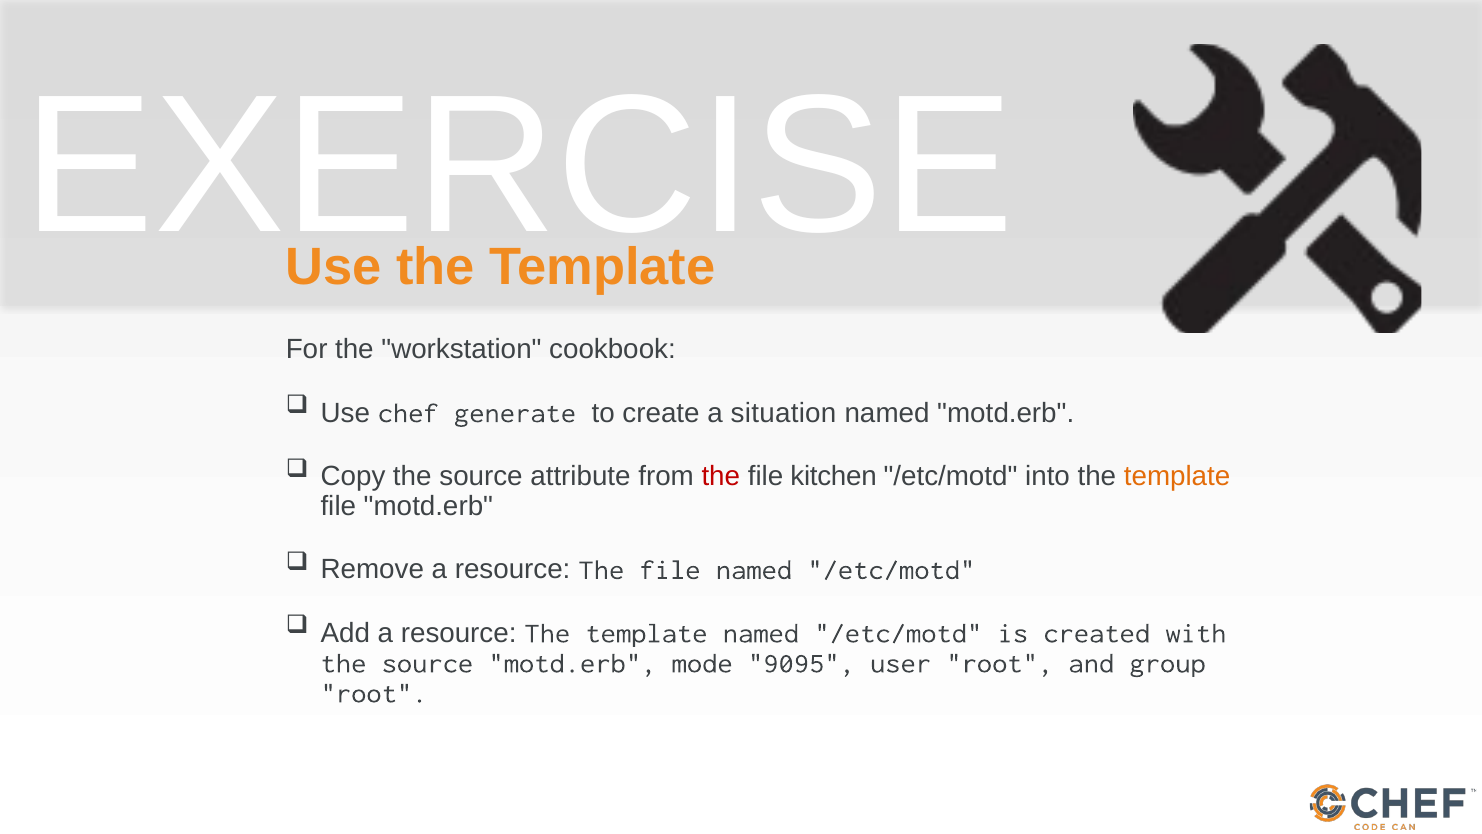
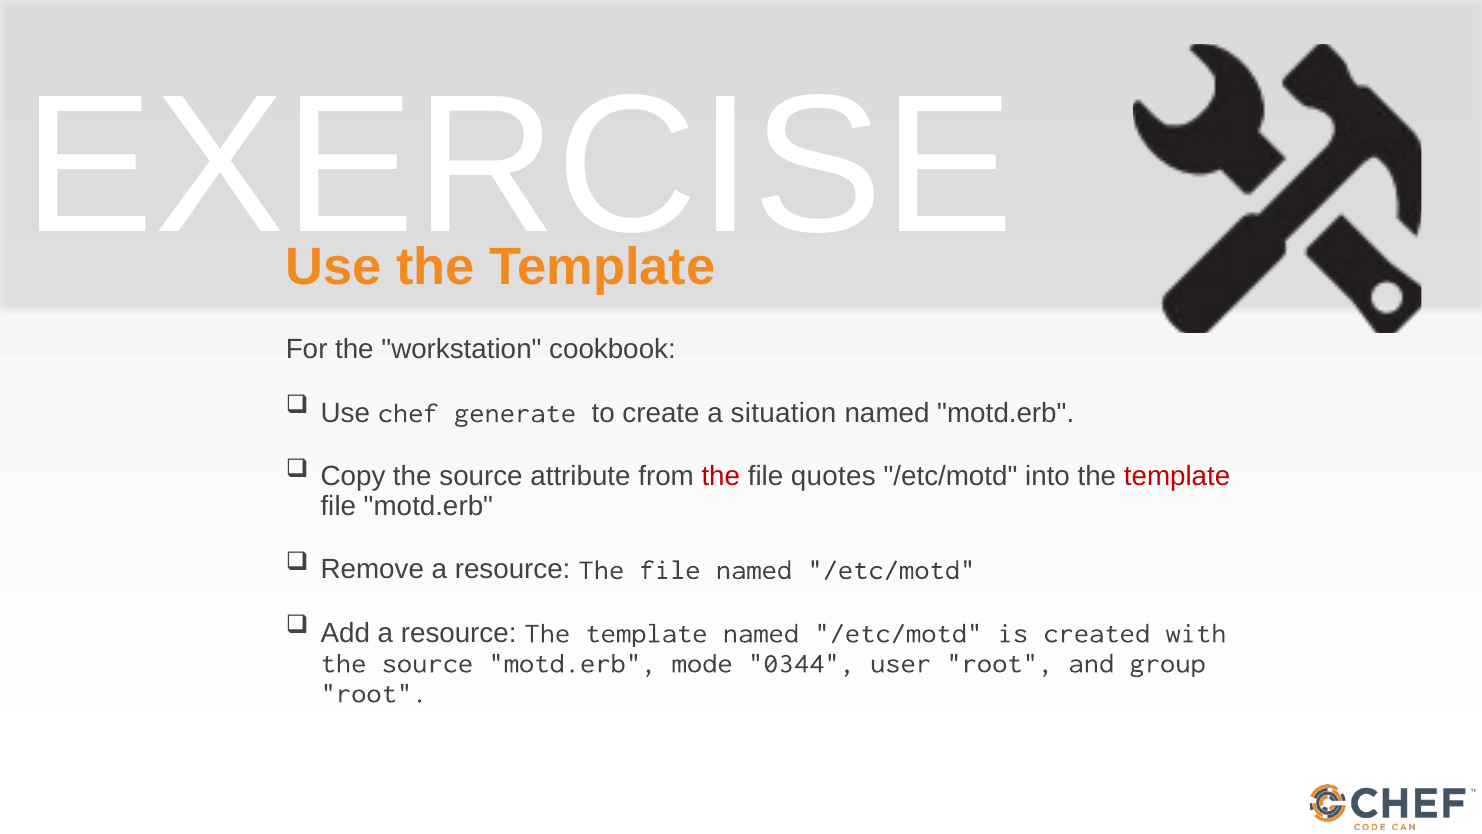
kitchen: kitchen -> quotes
template at (1177, 476) colour: orange -> red
9095: 9095 -> 0344
